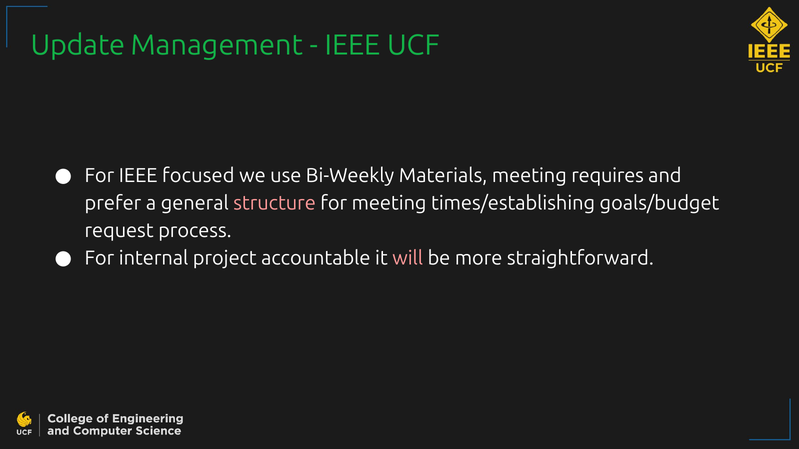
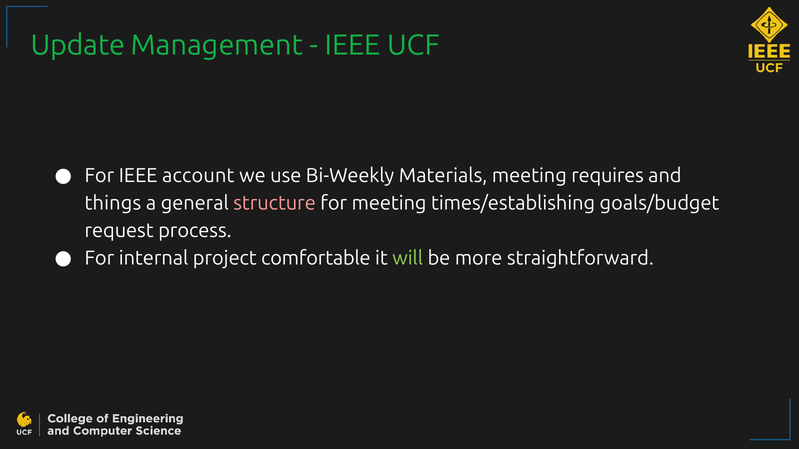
focused: focused -> account
prefer: prefer -> things
accountable: accountable -> comfortable
will colour: pink -> light green
